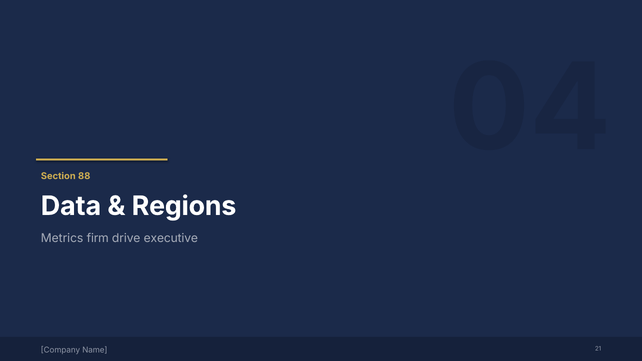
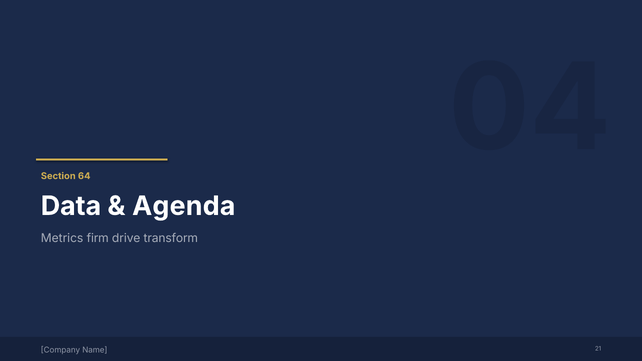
88: 88 -> 64
Regions: Regions -> Agenda
executive: executive -> transform
